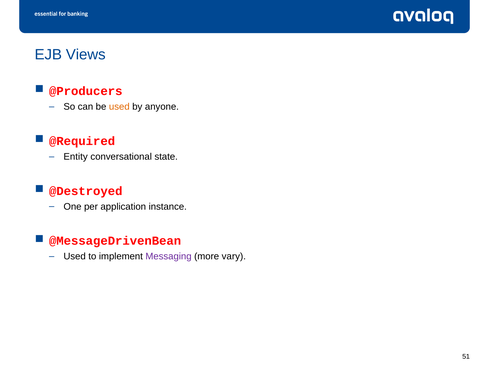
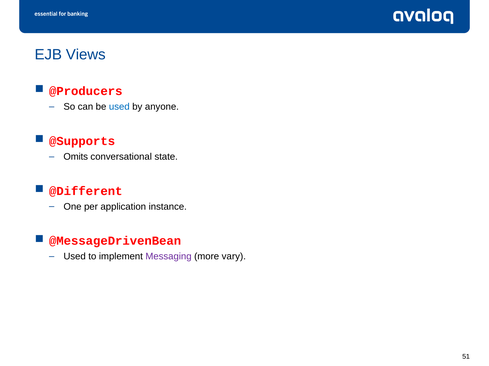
used at (119, 107) colour: orange -> blue
@Required: @Required -> @Supports
Entity: Entity -> Omits
@Destroyed: @Destroyed -> @Different
